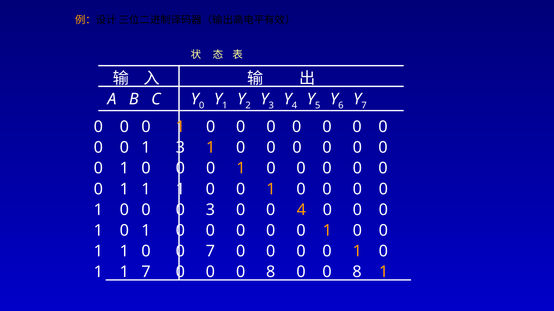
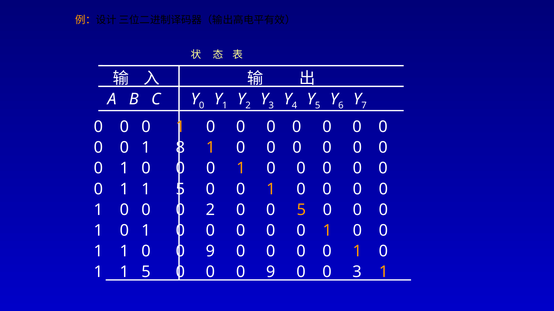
1 3: 3 -> 8
1 at (180, 189): 1 -> 5
0 3: 3 -> 2
0 4: 4 -> 5
1 0 0 7: 7 -> 9
7 at (146, 273): 7 -> 5
0 0 0 8: 8 -> 9
8 at (357, 273): 8 -> 3
